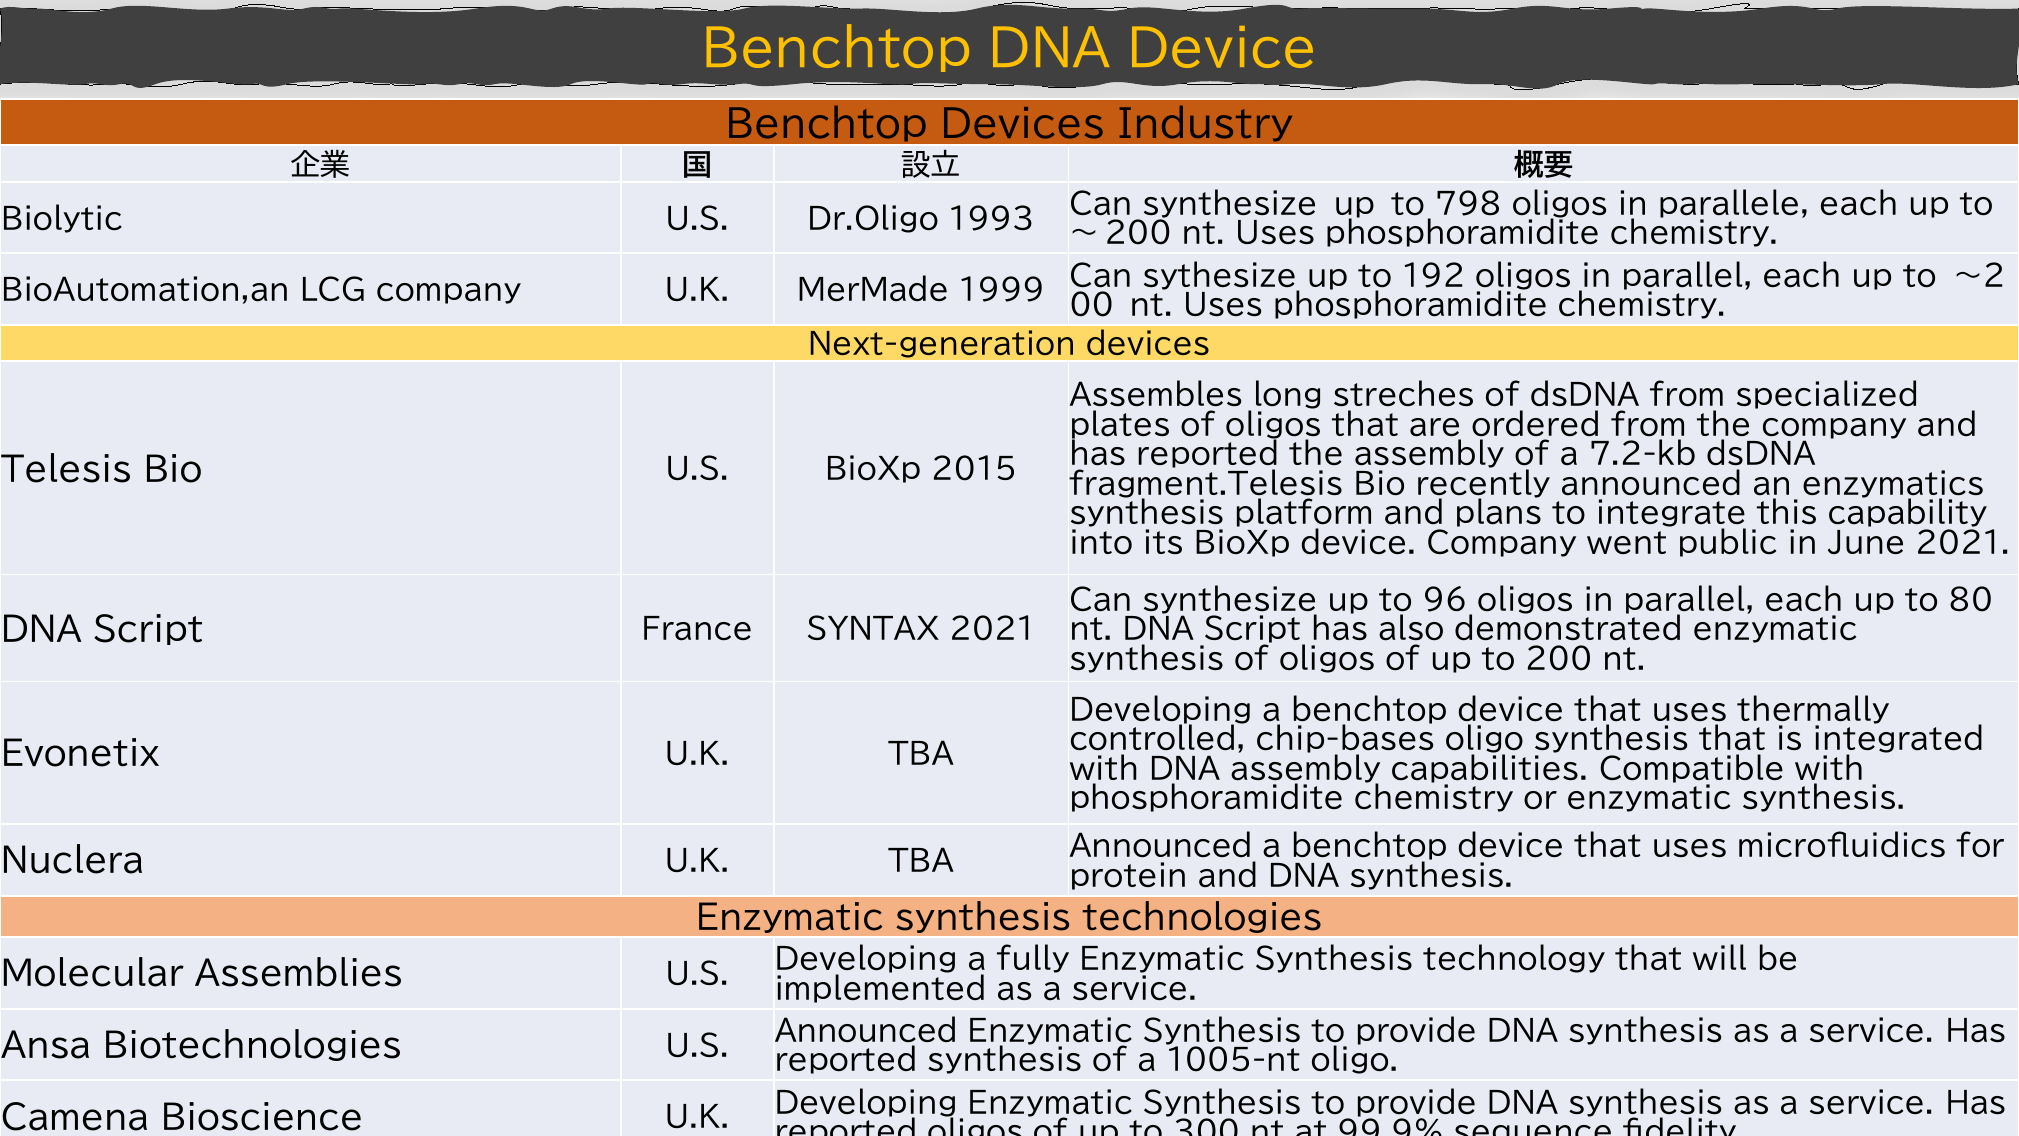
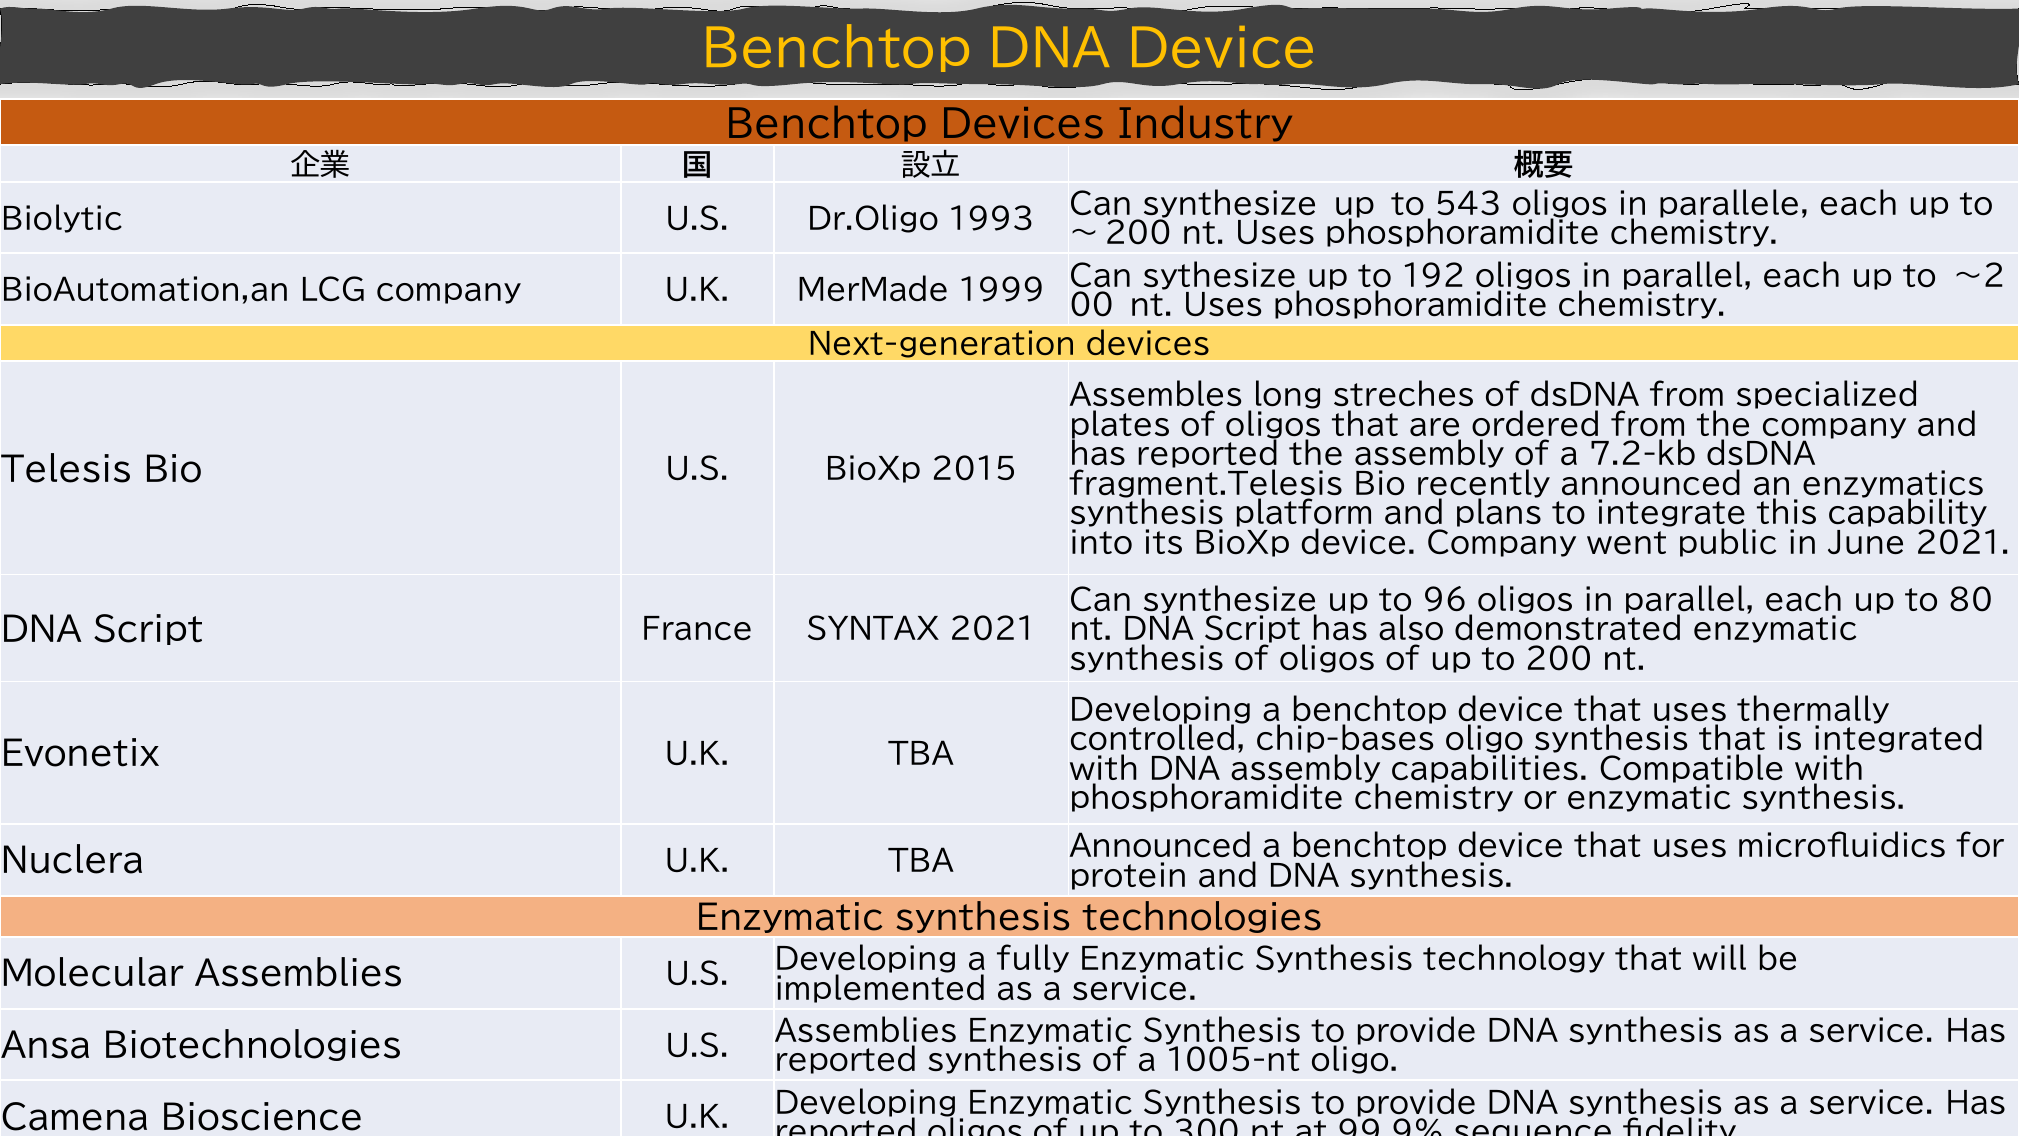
798: 798 -> 543
Announced at (866, 1031): Announced -> Assemblies
